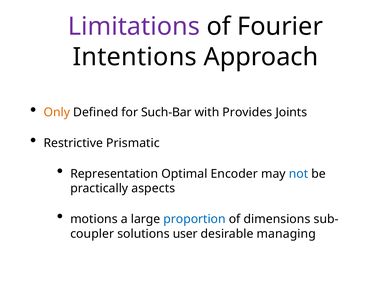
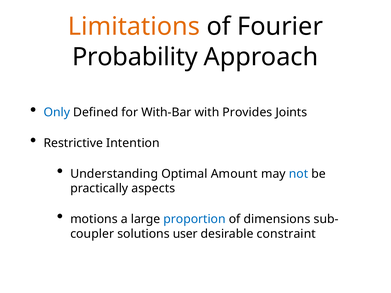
Limitations colour: purple -> orange
Intentions: Intentions -> Probability
Only colour: orange -> blue
Such-Bar: Such-Bar -> With-Bar
Prismatic: Prismatic -> Intention
Representation: Representation -> Understanding
Encoder: Encoder -> Amount
managing: managing -> constraint
